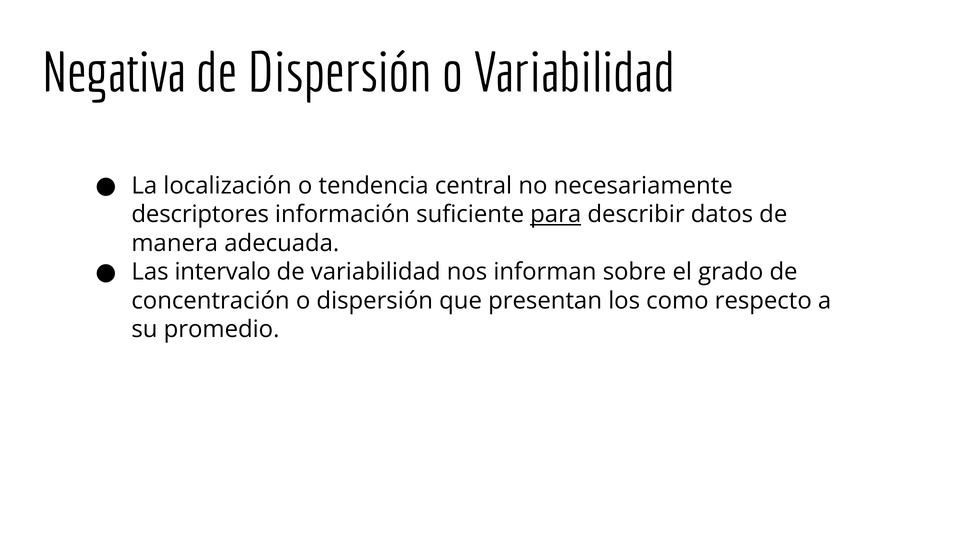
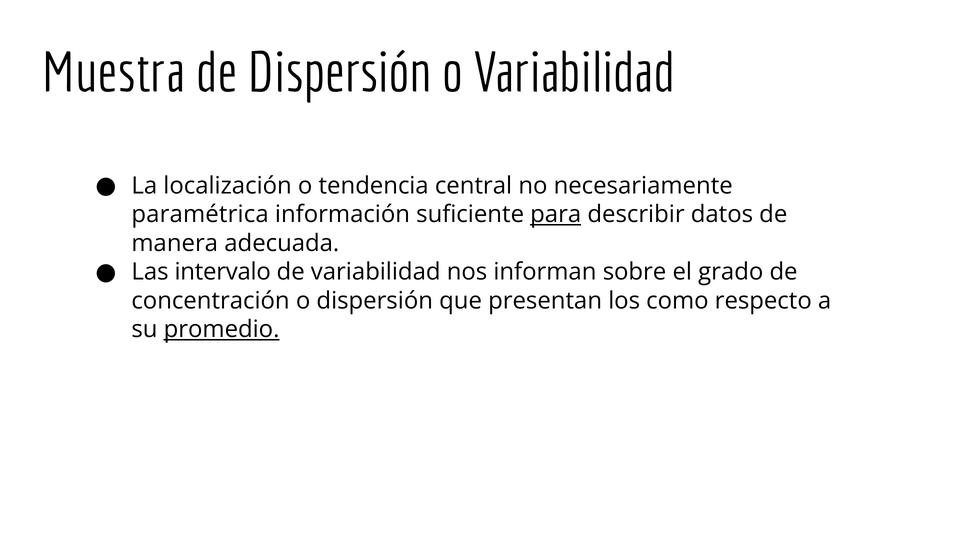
Negativa: Negativa -> Muestra
descriptores: descriptores -> paramétrica
promedio underline: none -> present
